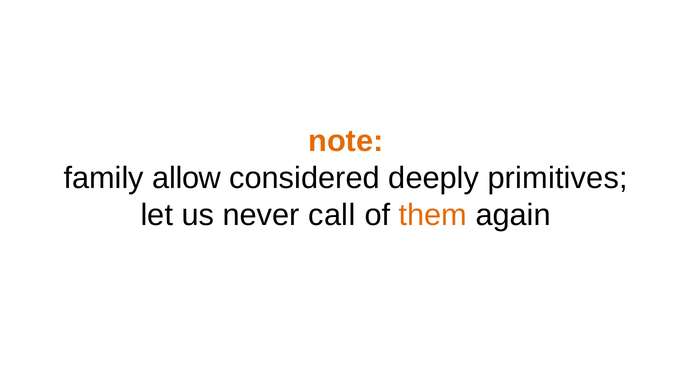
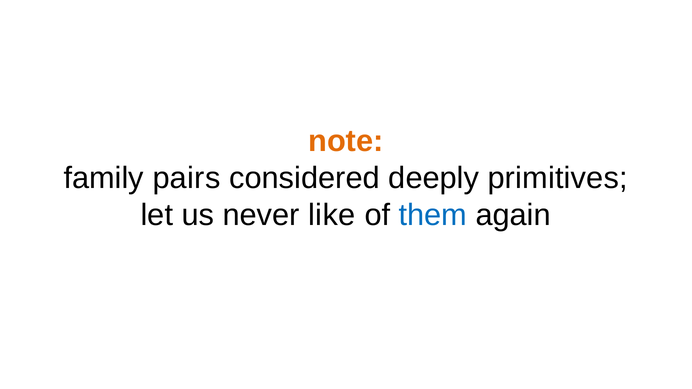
allow: allow -> pairs
call: call -> like
them colour: orange -> blue
